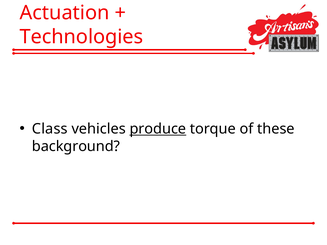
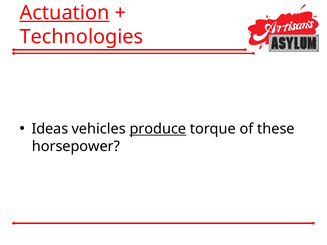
Actuation underline: none -> present
Class: Class -> Ideas
background: background -> horsepower
